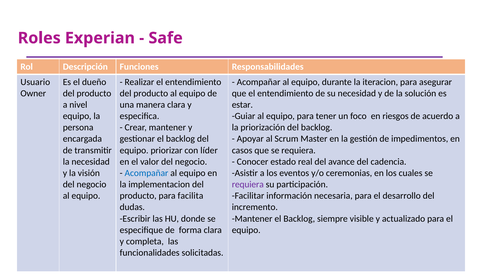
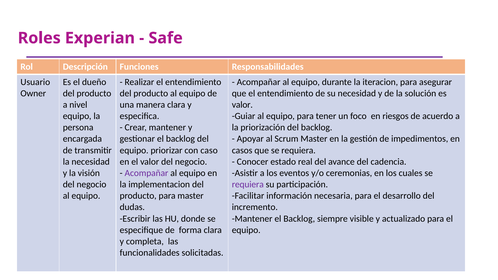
estar at (242, 105): estar -> valor
líder: líder -> caso
Acompañar at (146, 173) colour: blue -> purple
para facilita: facilita -> master
